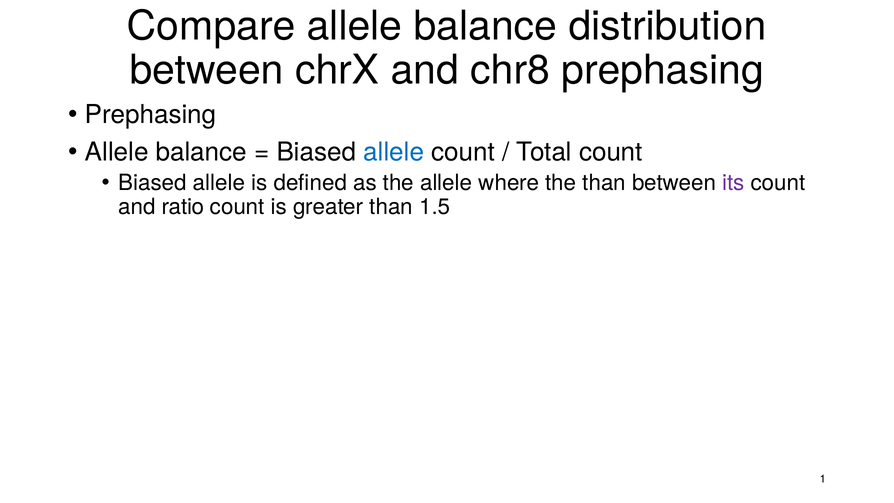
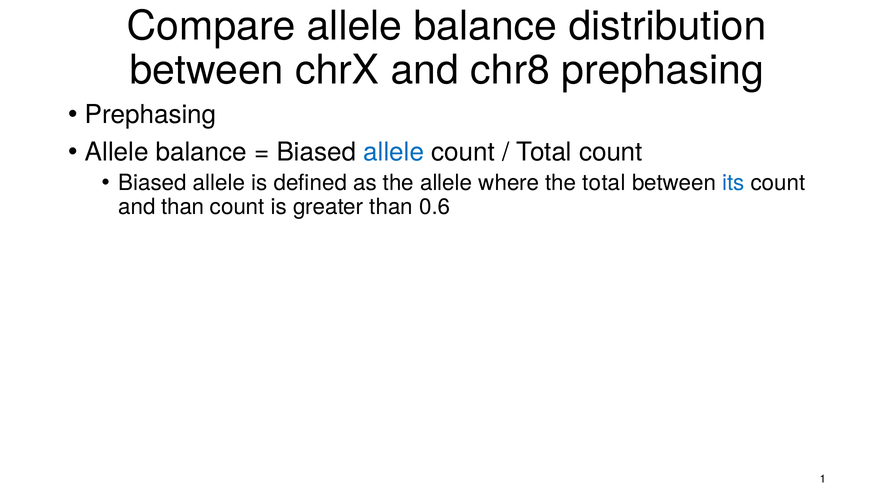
the than: than -> total
its colour: purple -> blue
and ratio: ratio -> than
1.5: 1.5 -> 0.6
